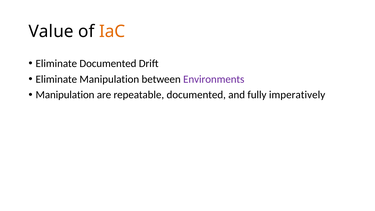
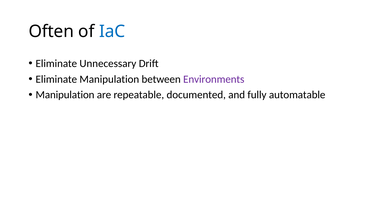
Value: Value -> Often
IaC colour: orange -> blue
Eliminate Documented: Documented -> Unnecessary
imperatively: imperatively -> automatable
